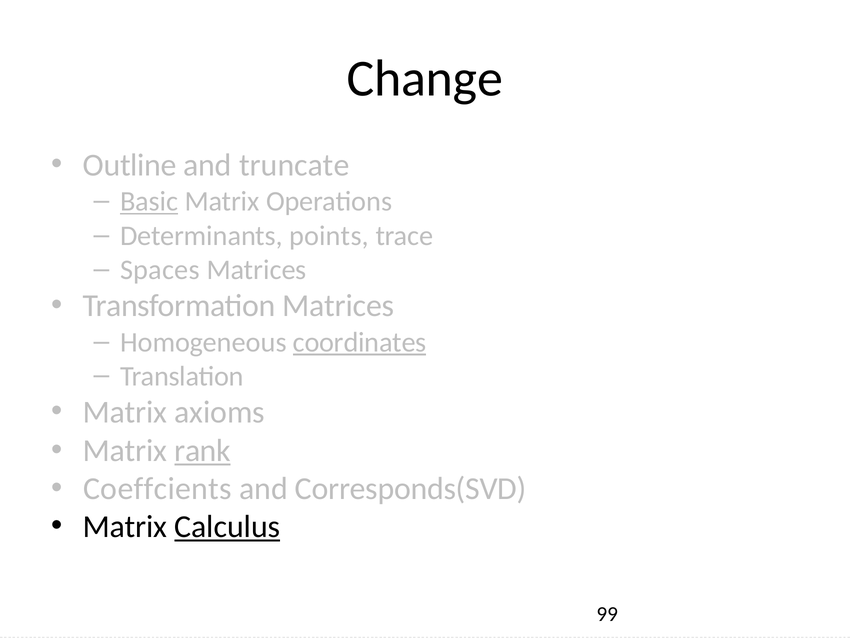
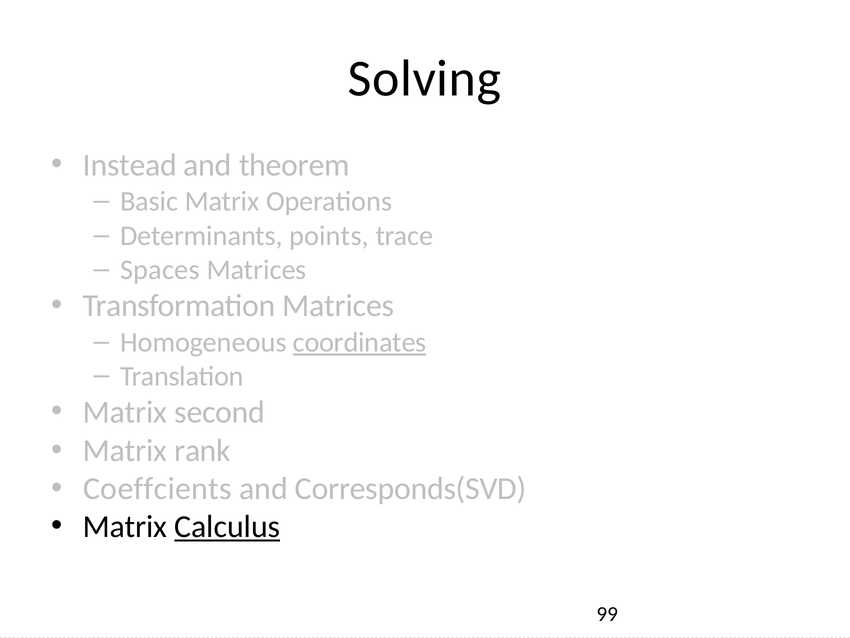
Change: Change -> Solving
Outline: Outline -> Instead
truncate: truncate -> theorem
Basic underline: present -> none
axioms: axioms -> second
rank underline: present -> none
